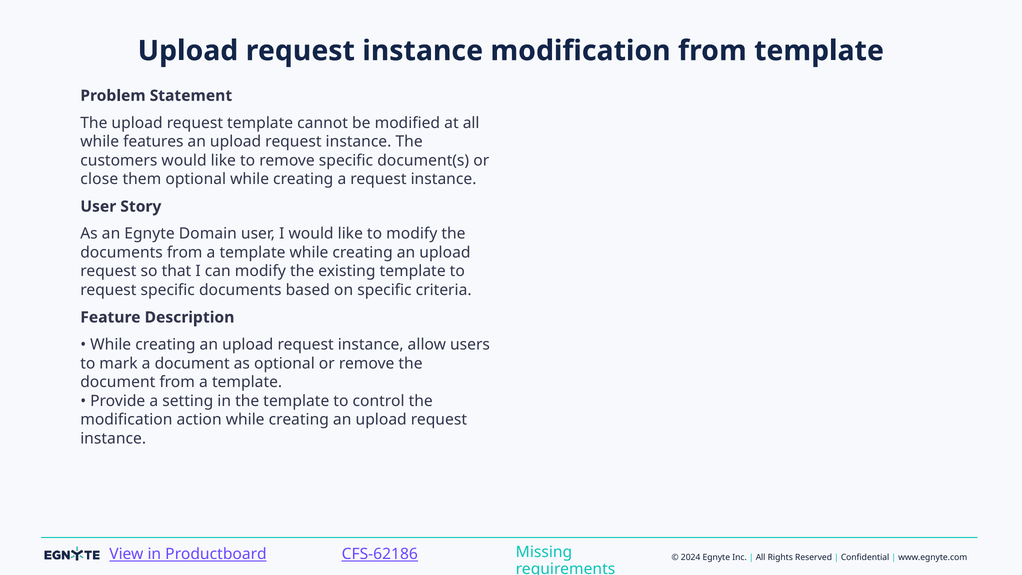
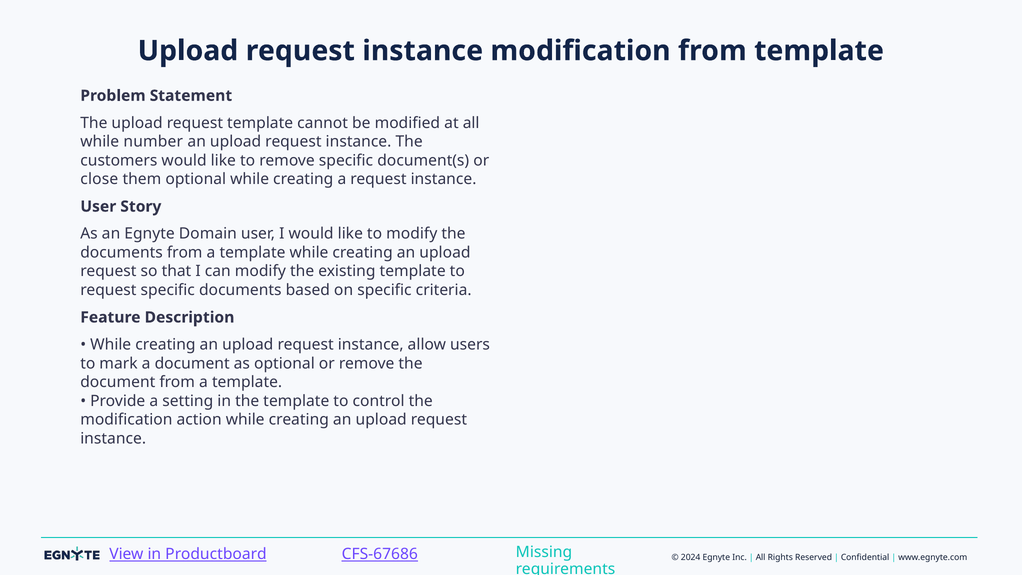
features: features -> number
CFS-62186: CFS-62186 -> CFS-67686
